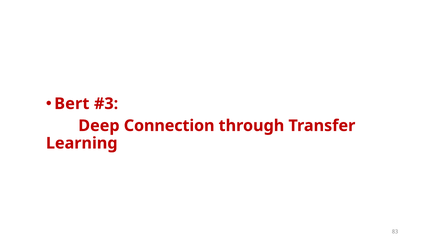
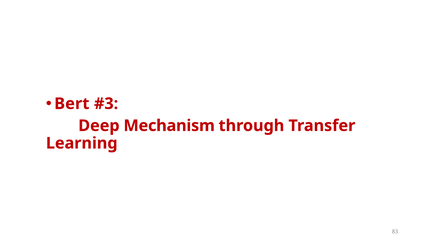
Connection: Connection -> Mechanism
